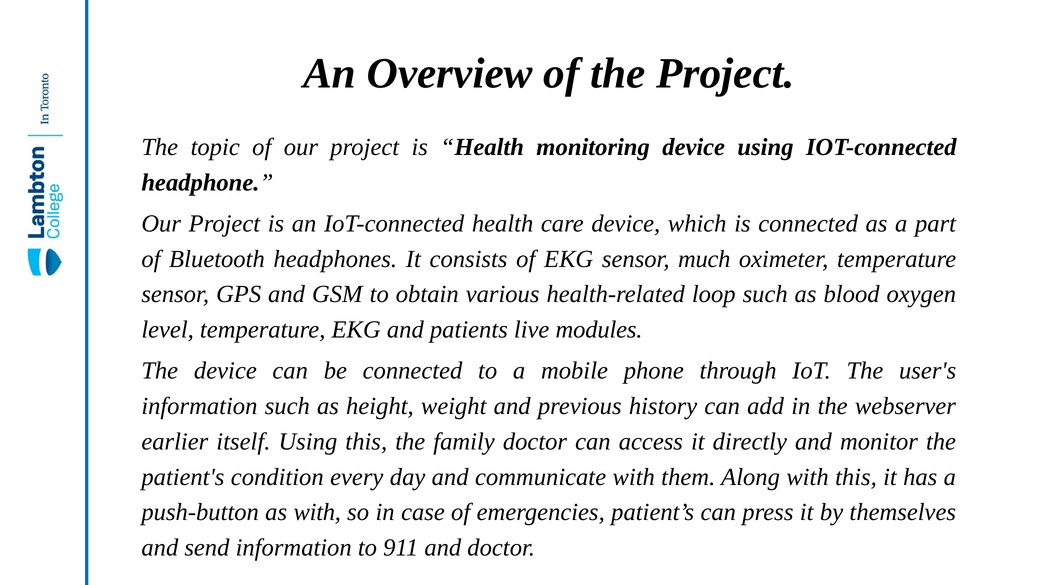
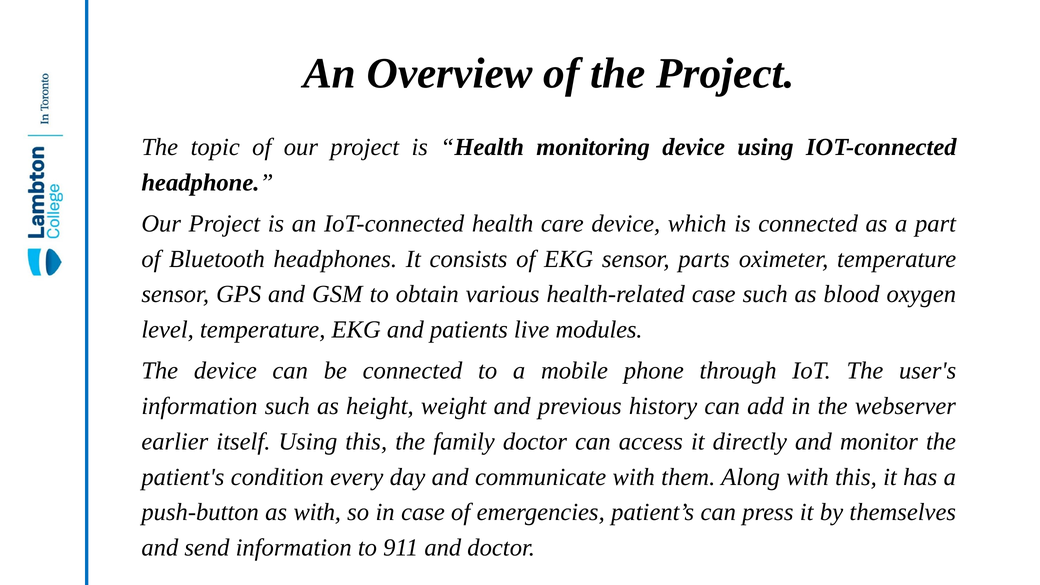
much: much -> parts
health-related loop: loop -> case
